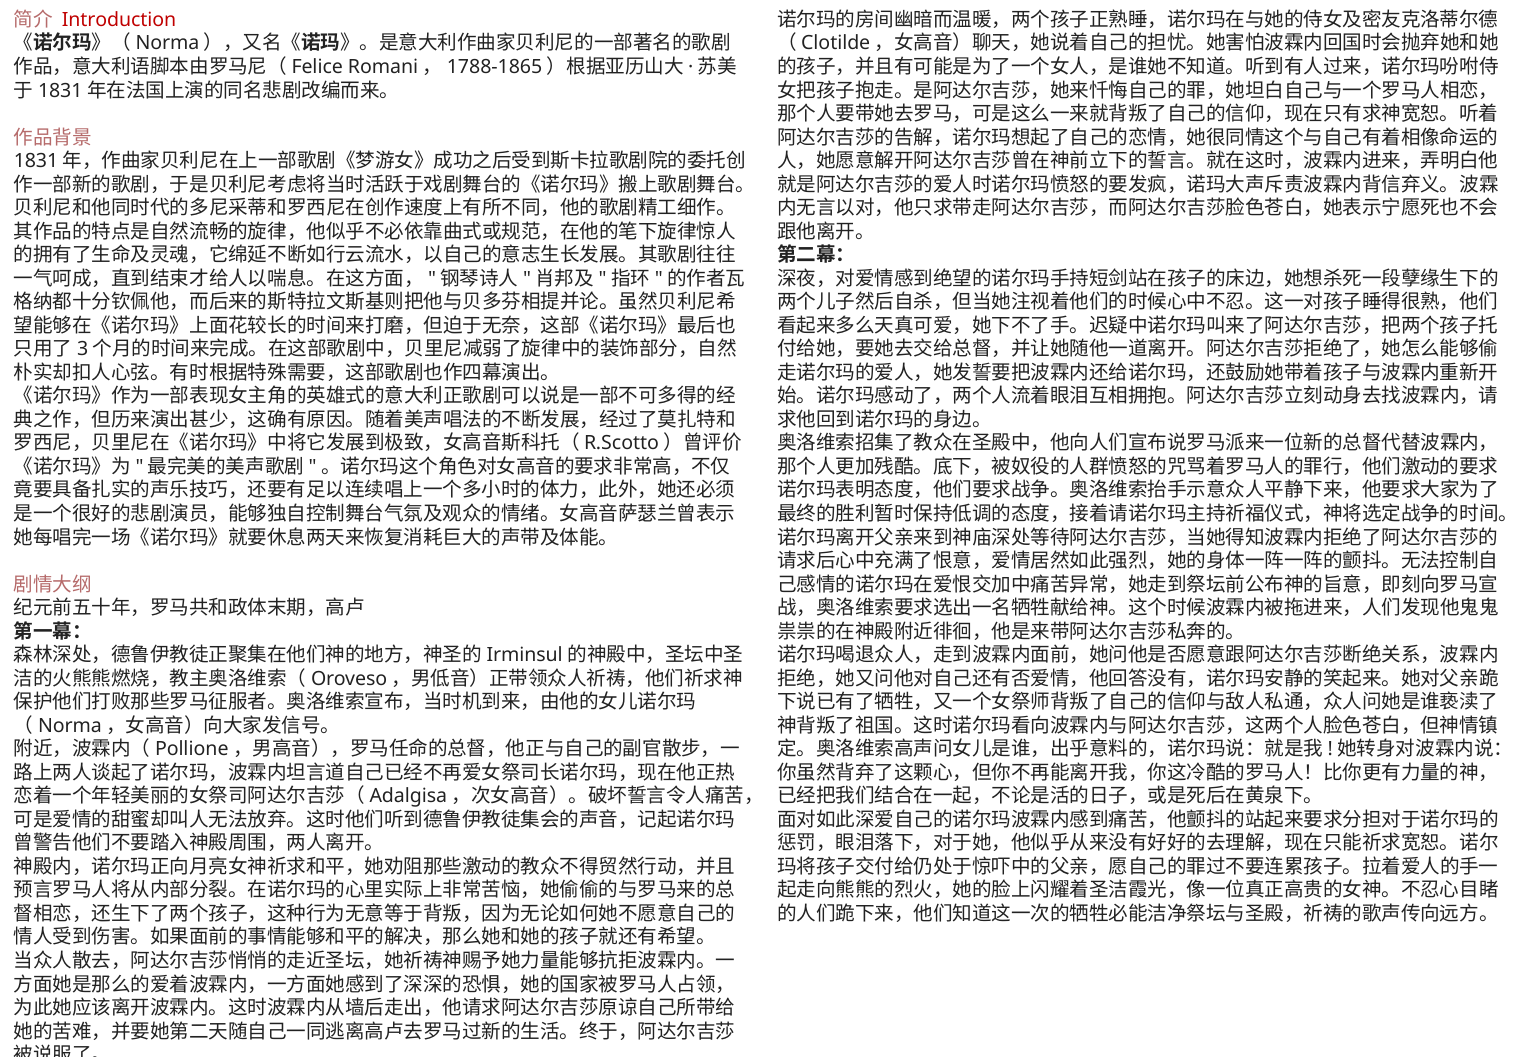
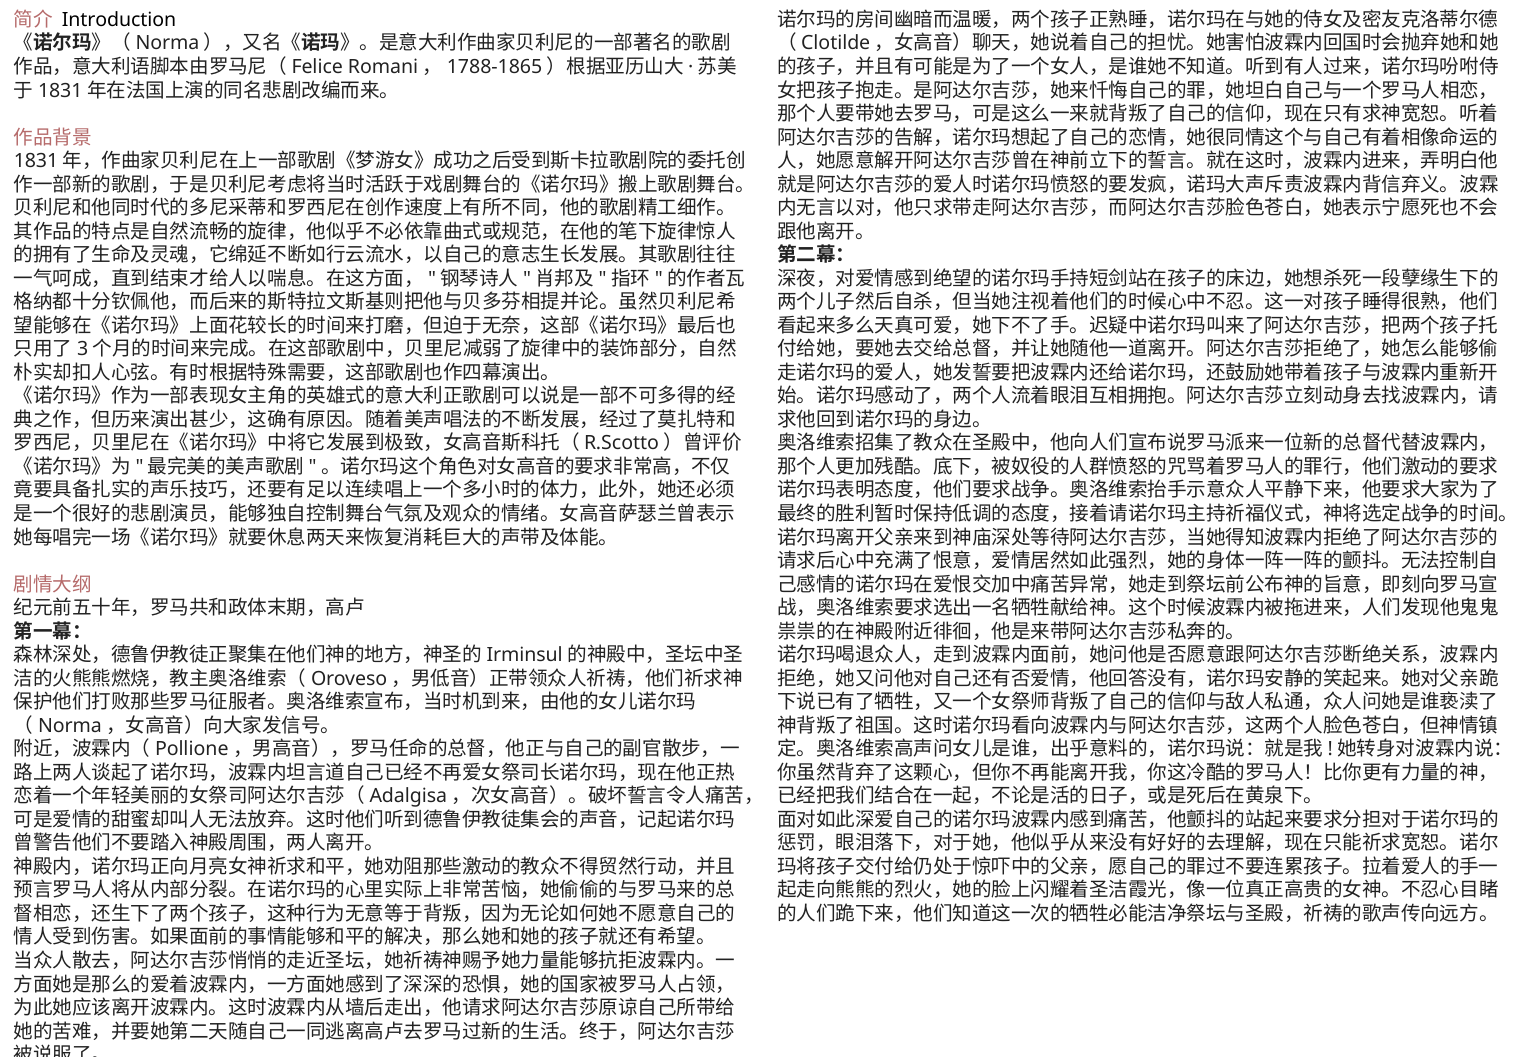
Introduction colour: red -> black
